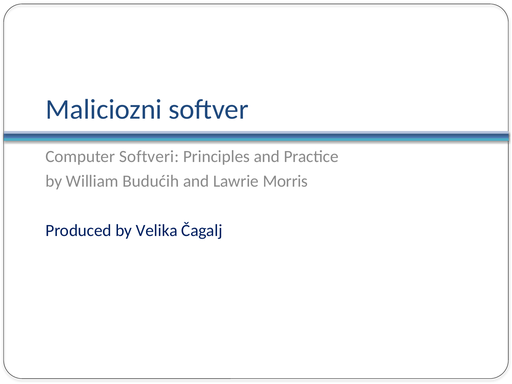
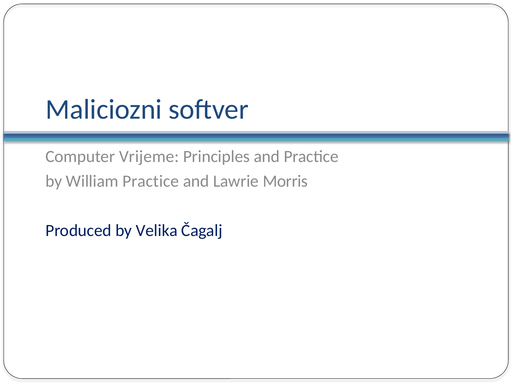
Softveri: Softveri -> Vrijeme
William Budućih: Budućih -> Practice
